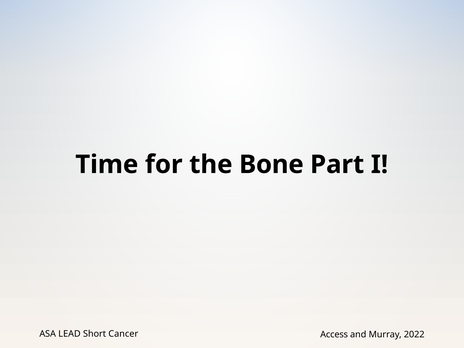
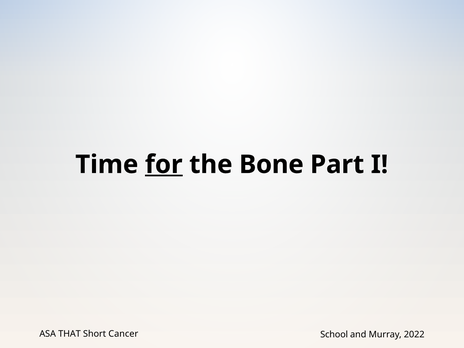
for underline: none -> present
LEAD: LEAD -> THAT
Access: Access -> School
